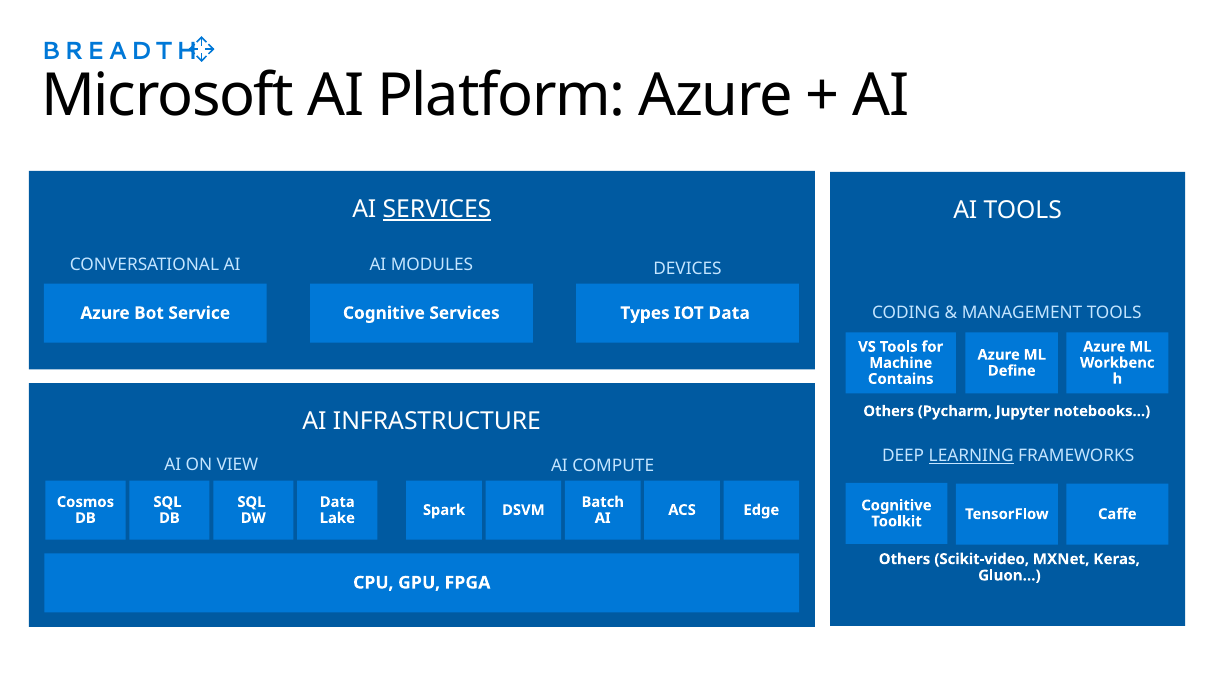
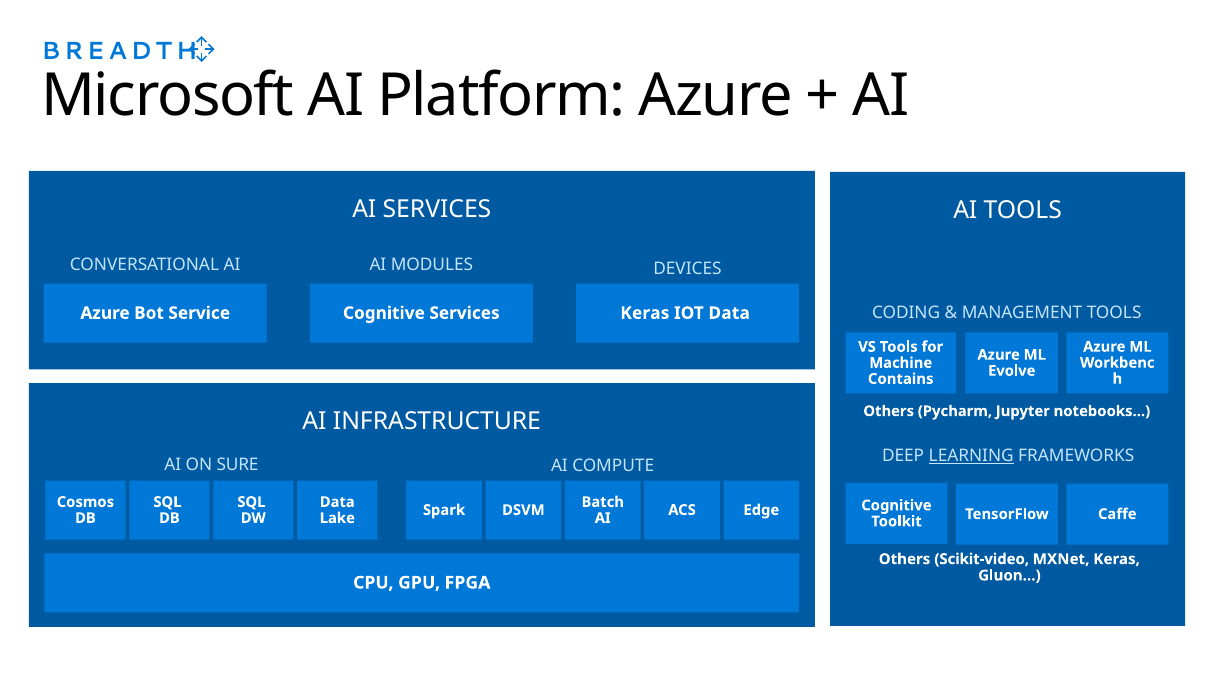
SERVICES at (437, 209) underline: present -> none
Service Types: Types -> Keras
Define: Define -> Evolve
VIEW: VIEW -> SURE
